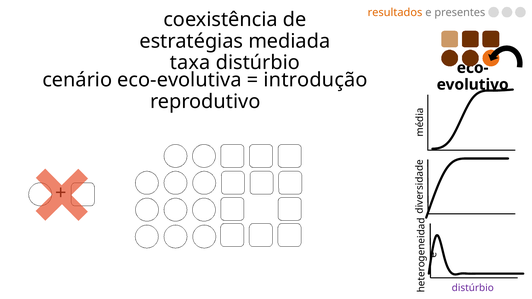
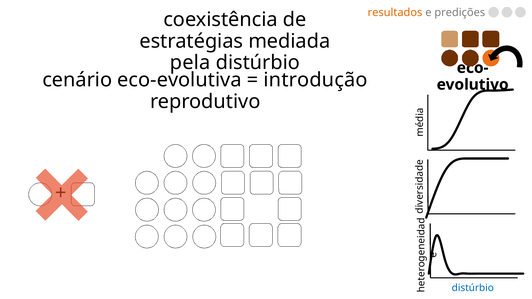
presentes: presentes -> predições
taxa: taxa -> pela
distúrbio at (473, 288) colour: purple -> blue
